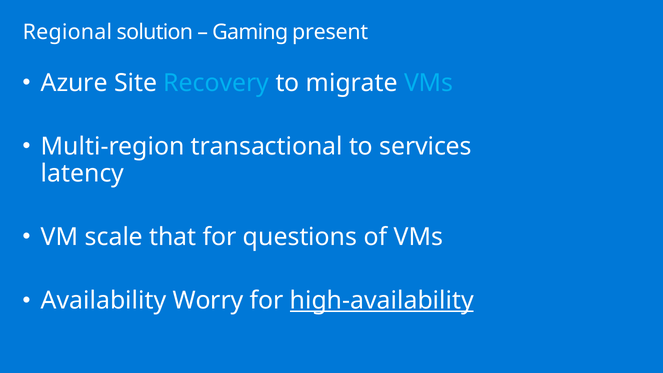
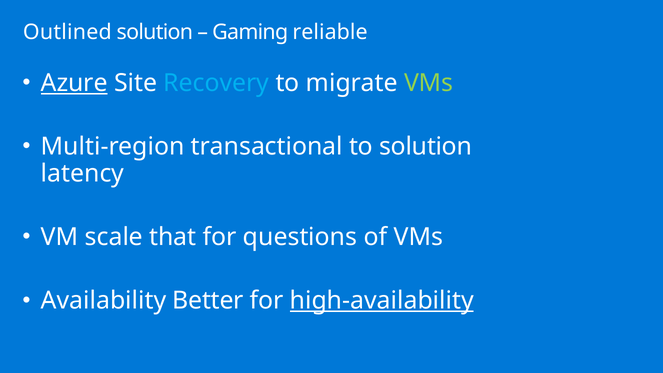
Regional: Regional -> Outlined
present: present -> reliable
Azure underline: none -> present
VMs at (429, 83) colour: light blue -> light green
to services: services -> solution
Worry: Worry -> Better
